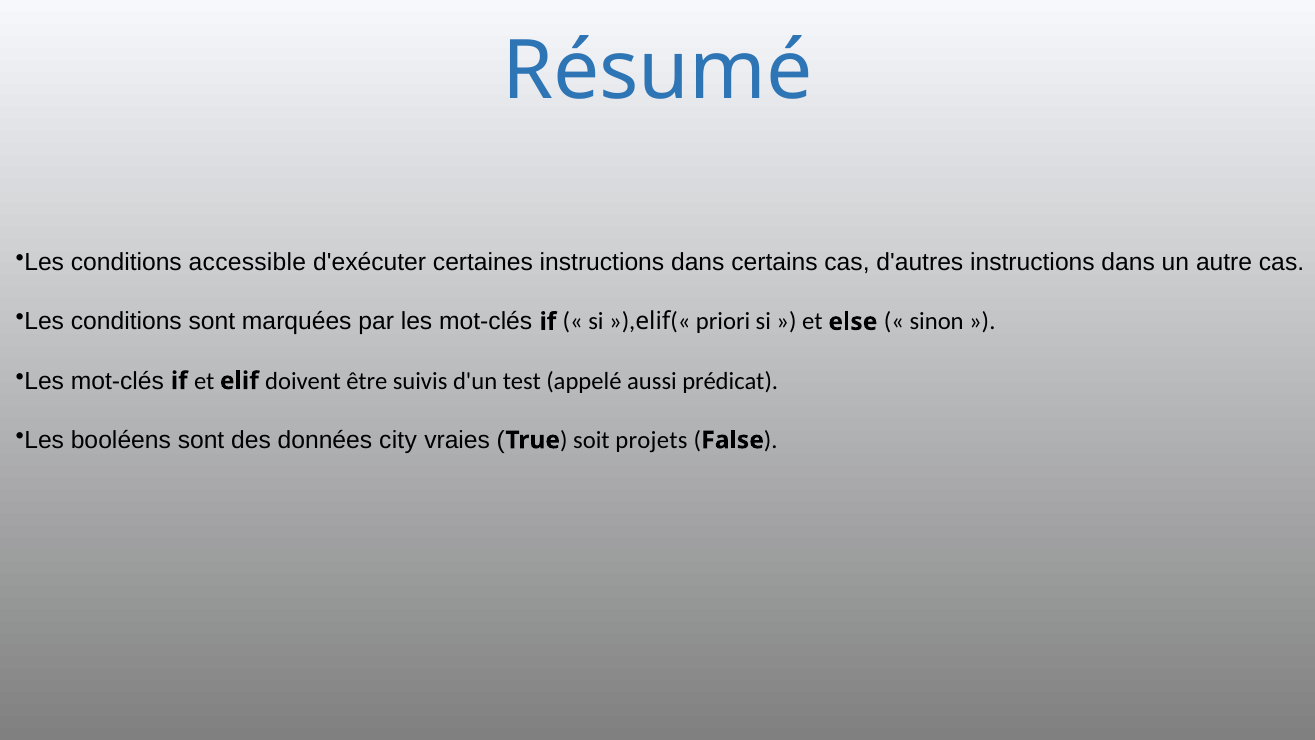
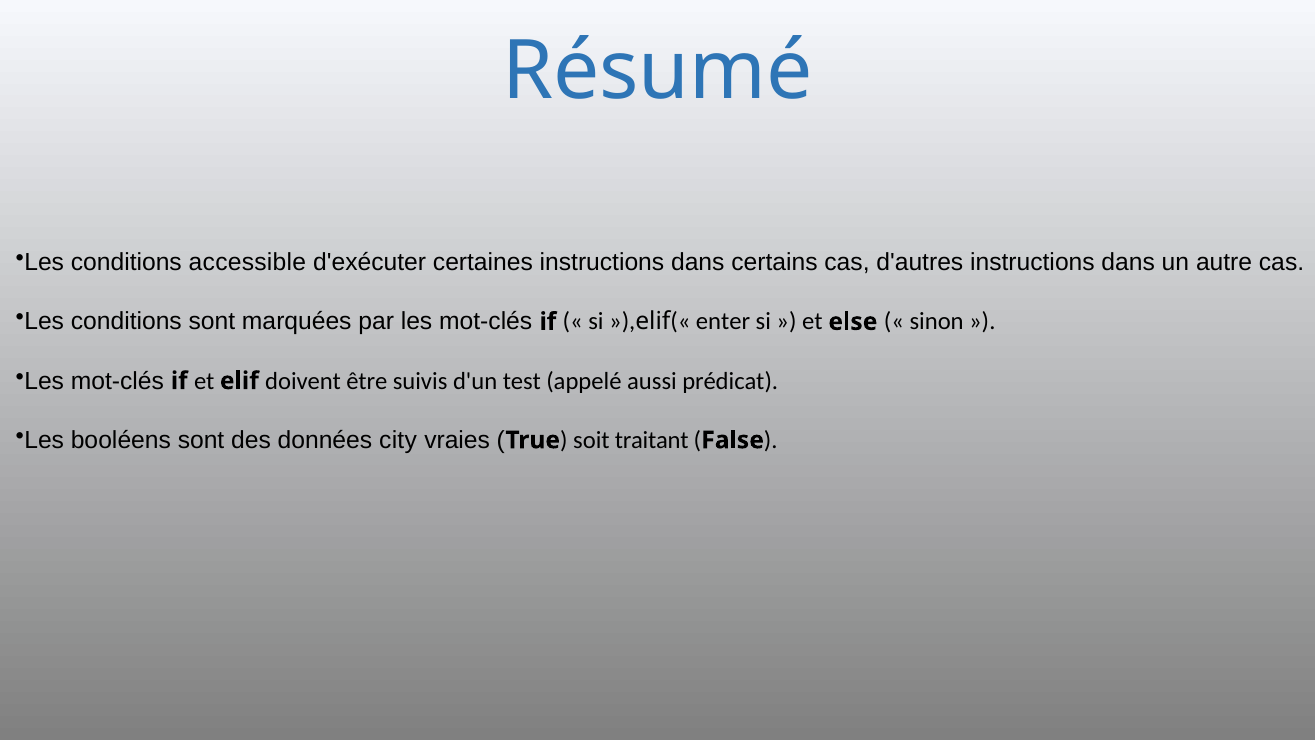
priori: priori -> enter
projets: projets -> traitant
